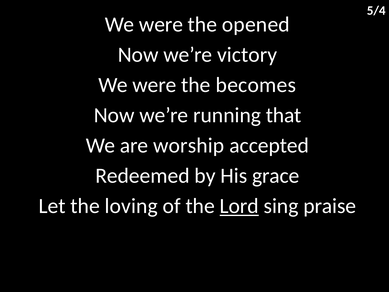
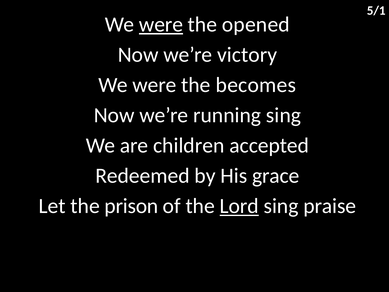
5/4: 5/4 -> 5/1
were at (161, 24) underline: none -> present
running that: that -> sing
worship: worship -> children
loving: loving -> prison
